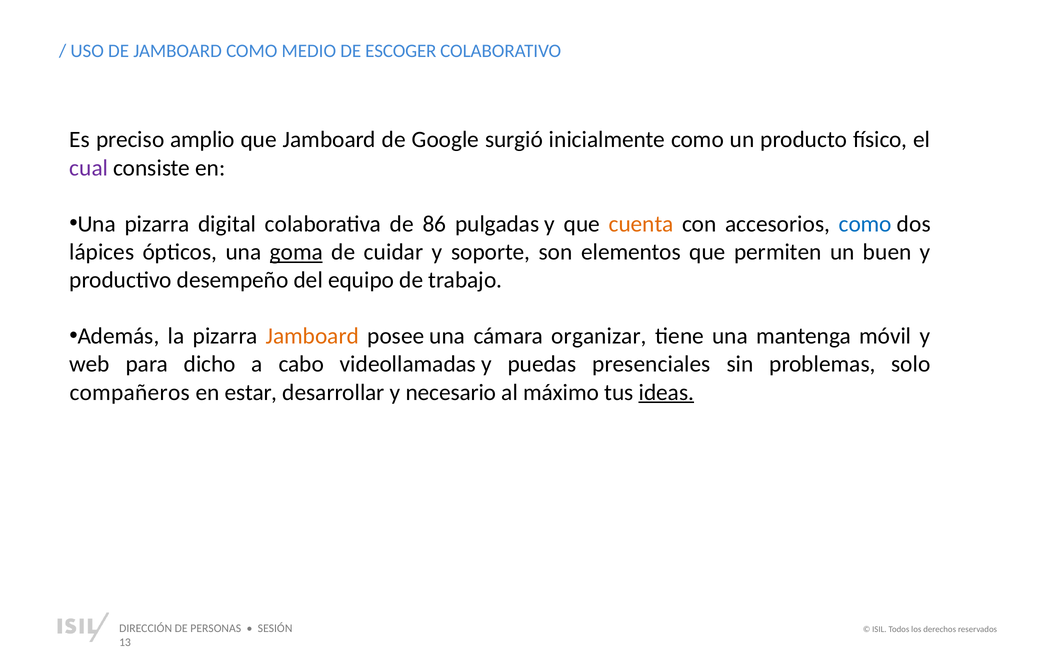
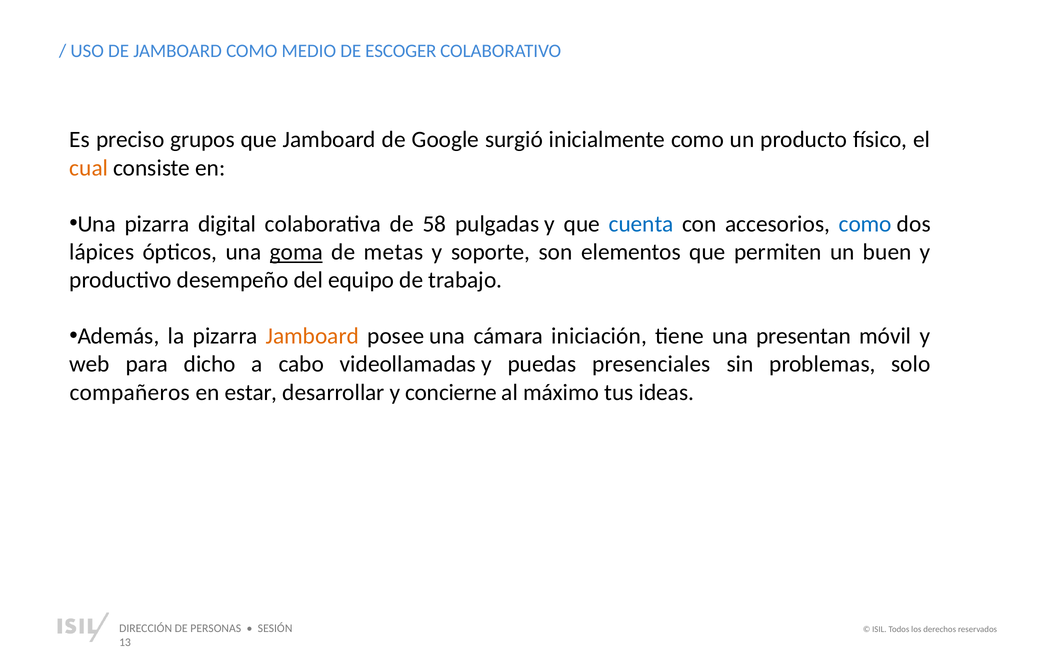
amplio: amplio -> grupos
cual colour: purple -> orange
86: 86 -> 58
cuenta colour: orange -> blue
cuidar: cuidar -> metas
organizar: organizar -> iniciación
mantenga: mantenga -> presentan
necesario: necesario -> concierne
ideas underline: present -> none
